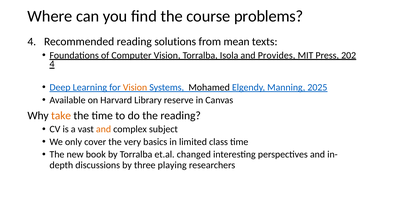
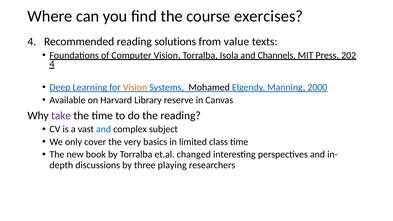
problems: problems -> exercises
mean: mean -> value
Provides: Provides -> Channels
2025: 2025 -> 2000
take colour: orange -> purple
and at (104, 129) colour: orange -> blue
